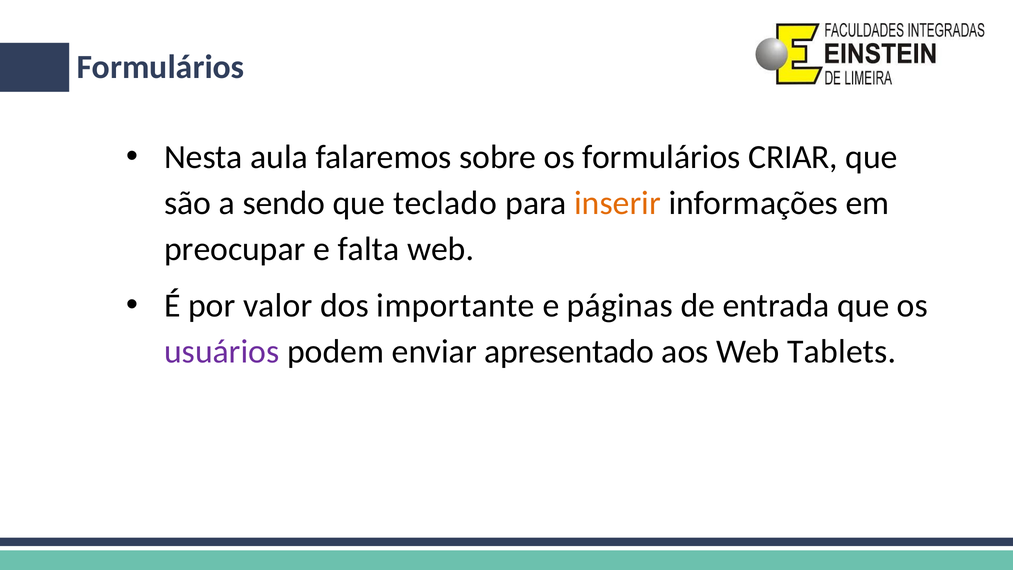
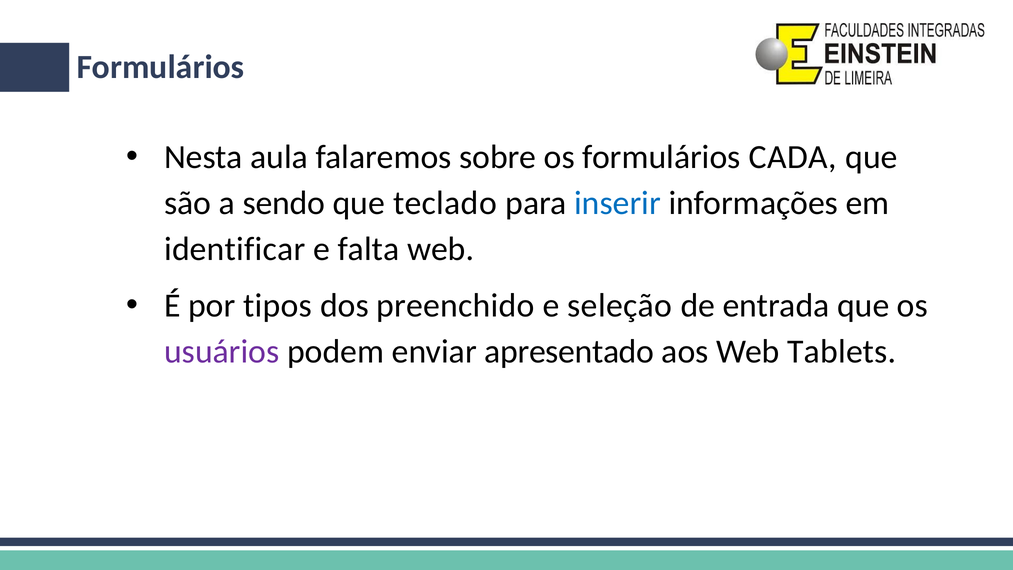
CRIAR: CRIAR -> CADA
inserir colour: orange -> blue
preocupar: preocupar -> identificar
valor: valor -> tipos
importante: importante -> preenchido
páginas: páginas -> seleção
